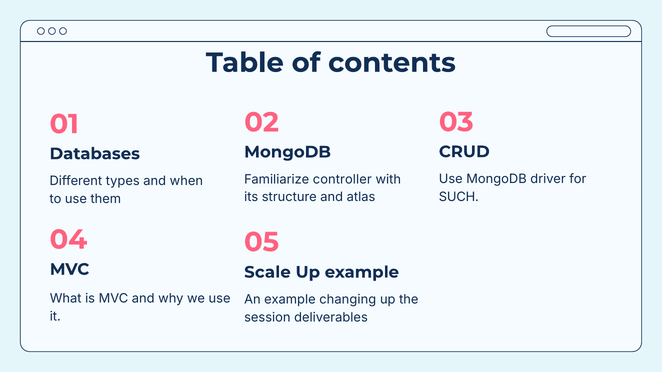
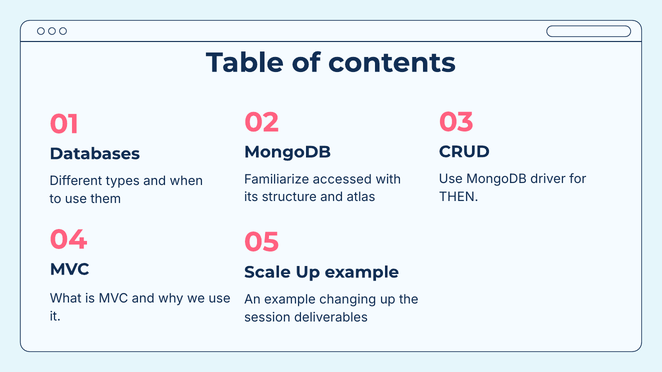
controller: controller -> accessed
SUCH: SUCH -> THEN
